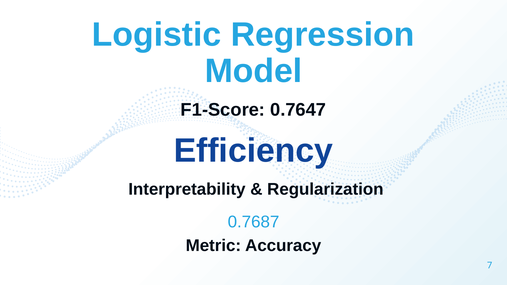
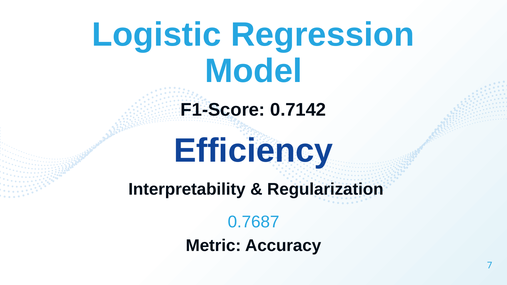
0.7647: 0.7647 -> 0.7142
